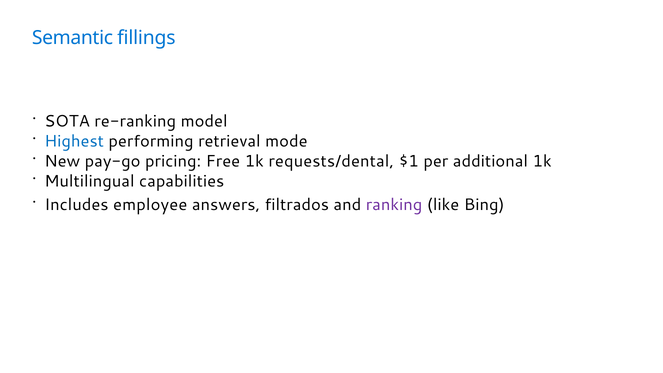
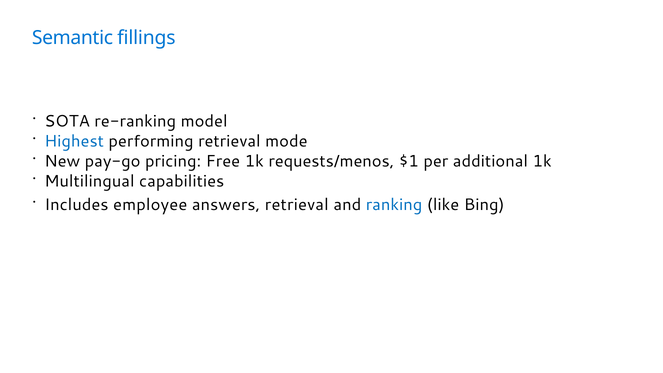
requests/dental: requests/dental -> requests/menos
answers filtrados: filtrados -> retrieval
ranking colour: purple -> blue
